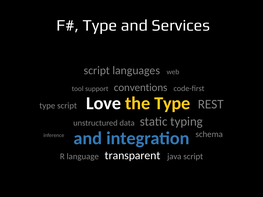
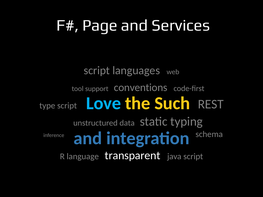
Type at (100, 25): Type -> Page
Love colour: white -> light blue
the Type: Type -> Such
